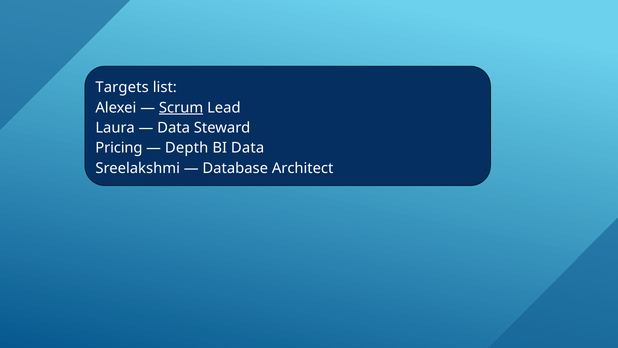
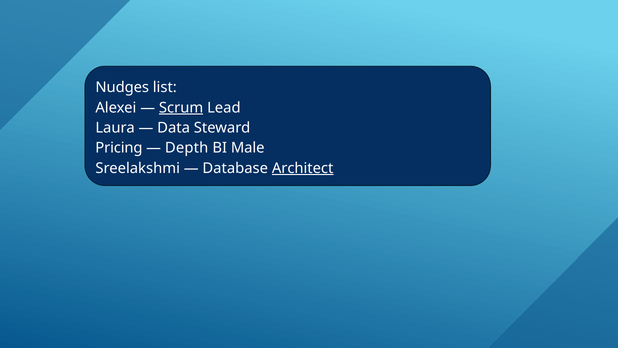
Targets: Targets -> Nudges
BI Data: Data -> Male
Architect underline: none -> present
